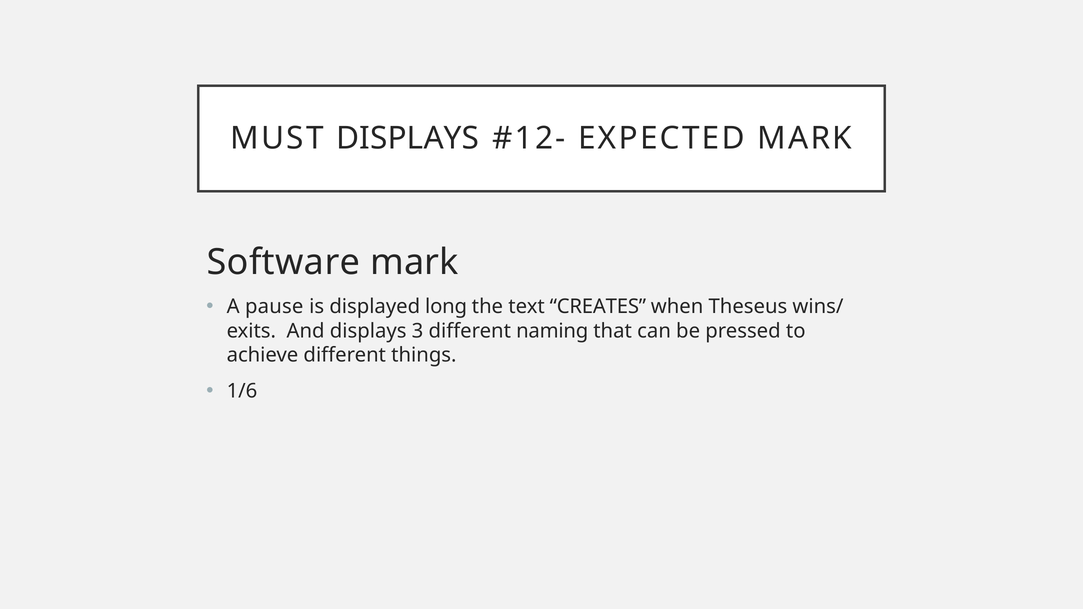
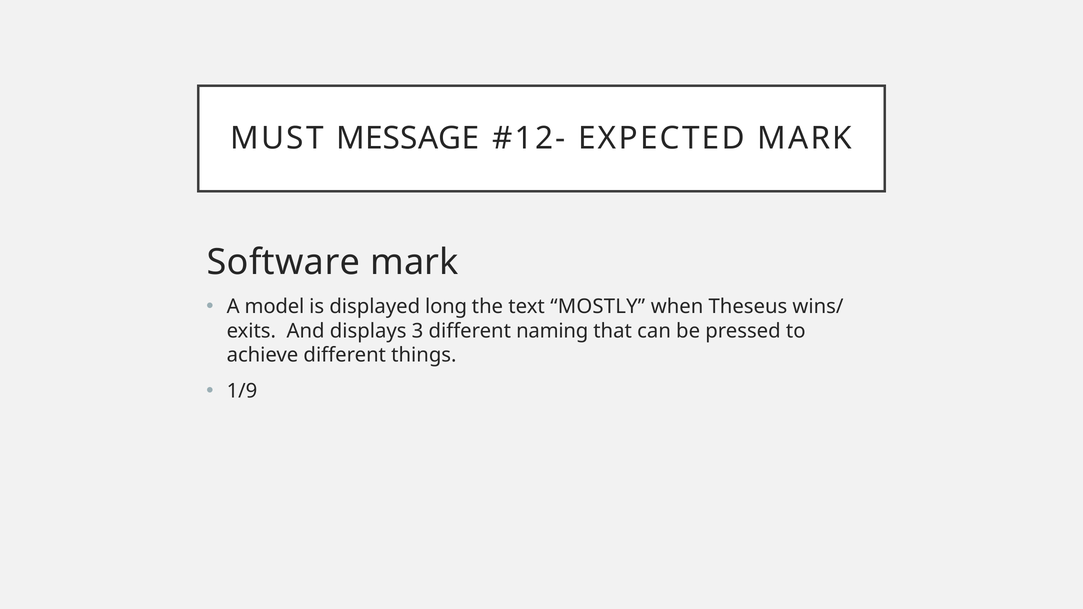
MUST DISPLAYS: DISPLAYS -> MESSAGE
pause: pause -> model
CREATES: CREATES -> MOSTLY
1/6: 1/6 -> 1/9
